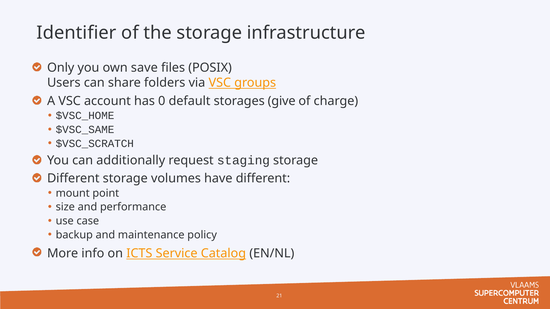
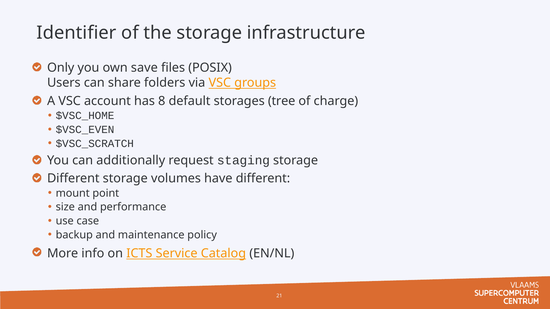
0: 0 -> 8
give: give -> tree
$VSC_SAME: $VSC_SAME -> $VSC_EVEN
